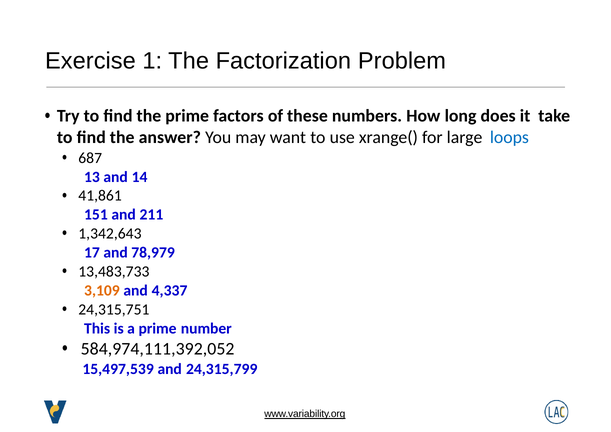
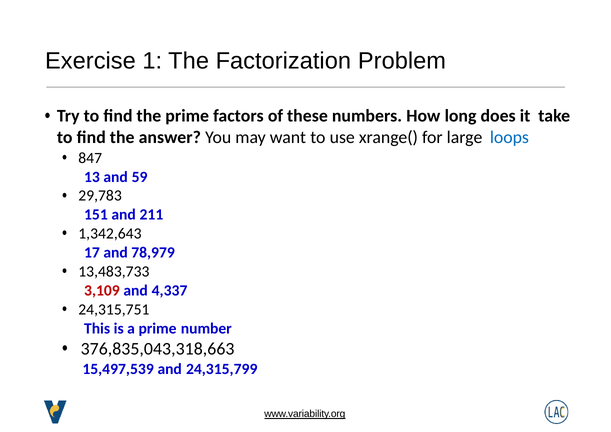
687: 687 -> 847
14: 14 -> 59
41,861: 41,861 -> 29,783
3,109 colour: orange -> red
584,974,111,392,052: 584,974,111,392,052 -> 376,835,043,318,663
